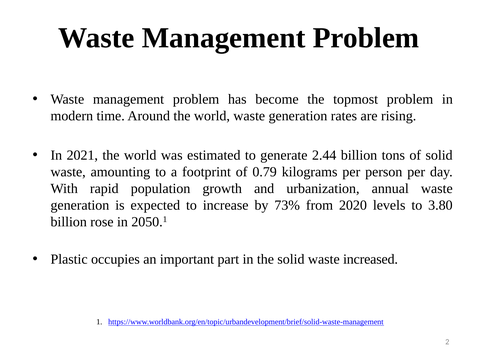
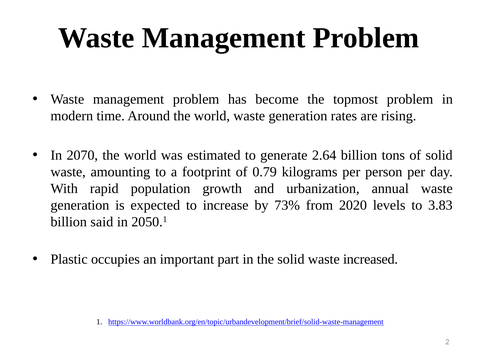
2021: 2021 -> 2070
2.44: 2.44 -> 2.64
3.80: 3.80 -> 3.83
rose: rose -> said
